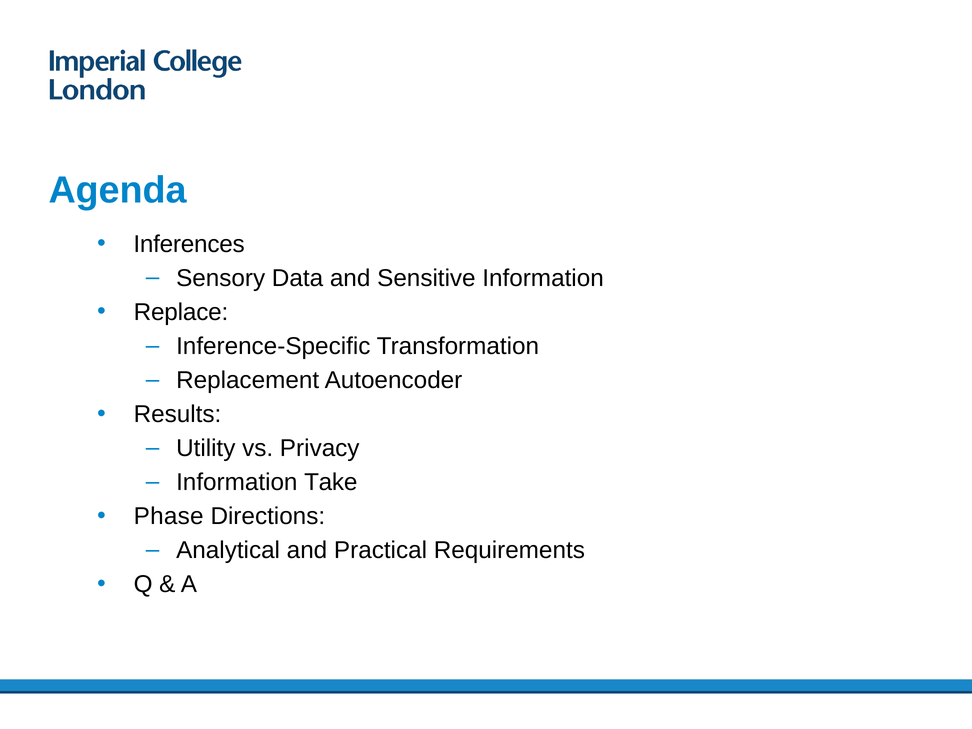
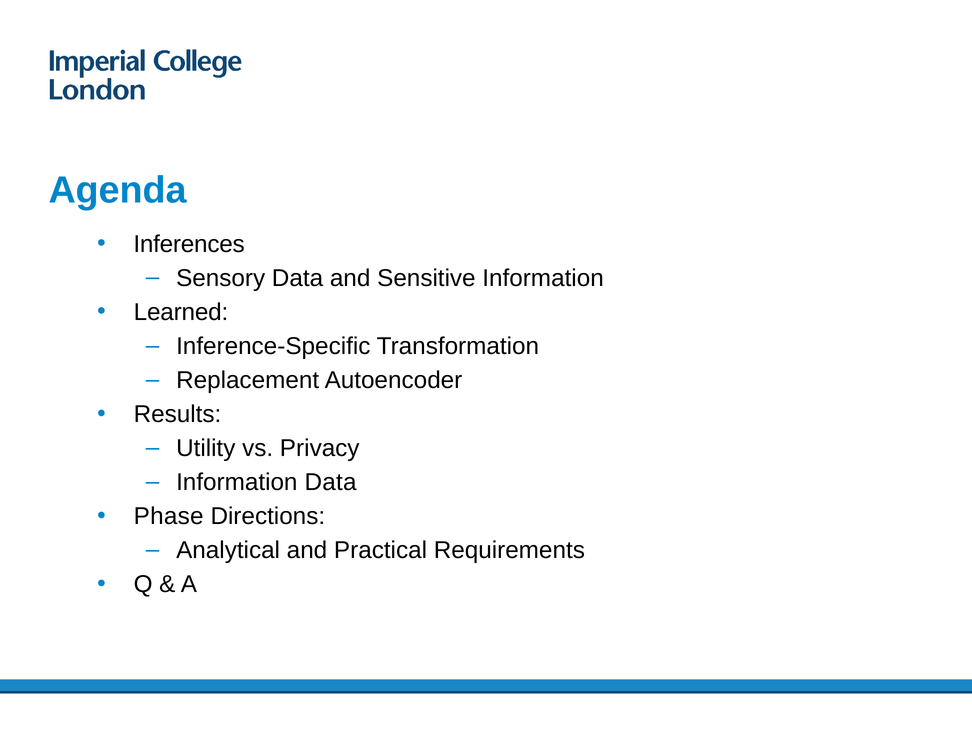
Replace: Replace -> Learned
Information Take: Take -> Data
